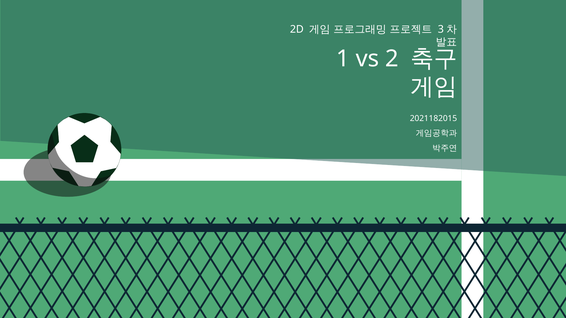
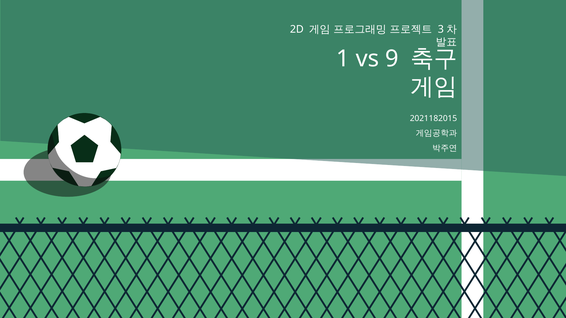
2: 2 -> 9
